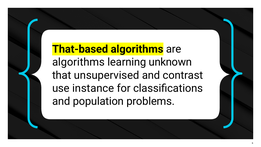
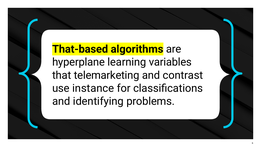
algorithms at (78, 62): algorithms -> hyperplane
unknown: unknown -> variables
unsupervised: unsupervised -> telemarketing
population: population -> identifying
